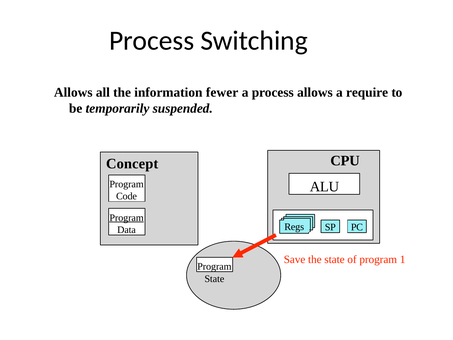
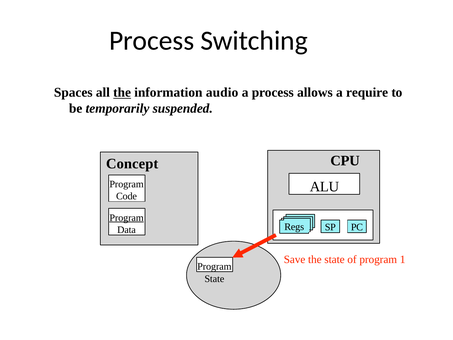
Allows at (73, 92): Allows -> Spaces
the at (122, 92) underline: none -> present
fewer: fewer -> audio
